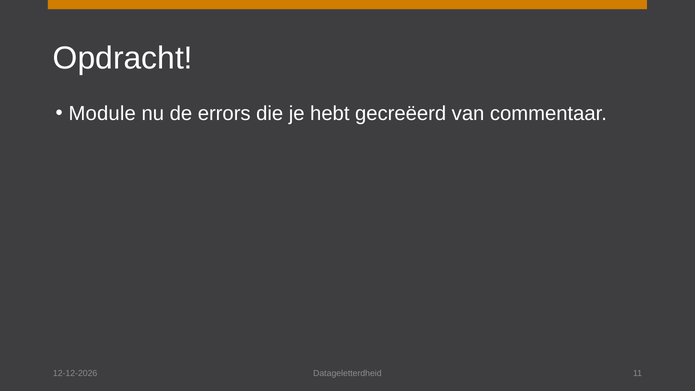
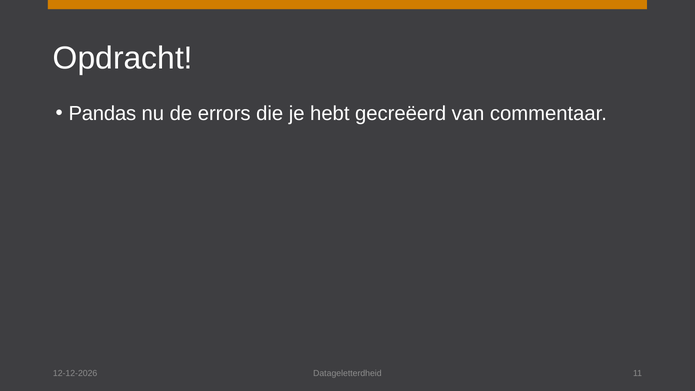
Module: Module -> Pandas
